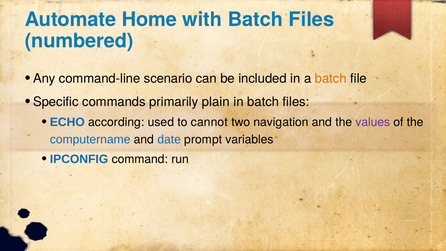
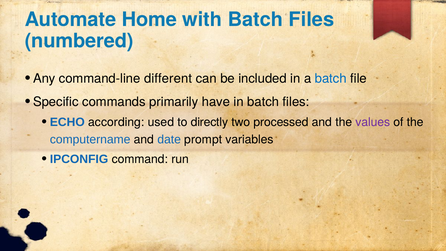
scenario: scenario -> different
batch at (331, 78) colour: orange -> blue
plain: plain -> have
cannot: cannot -> directly
navigation: navigation -> processed
